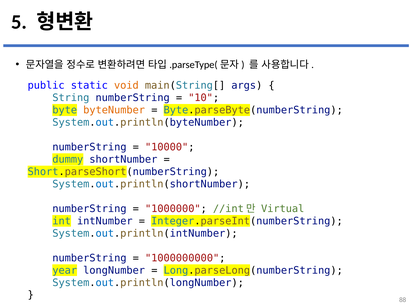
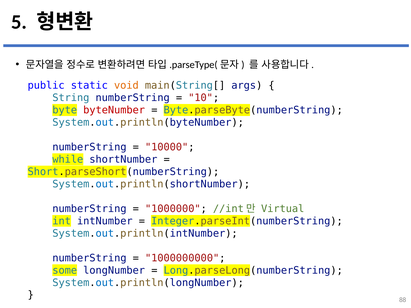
byteNumber colour: orange -> red
dummy: dummy -> while
year: year -> some
